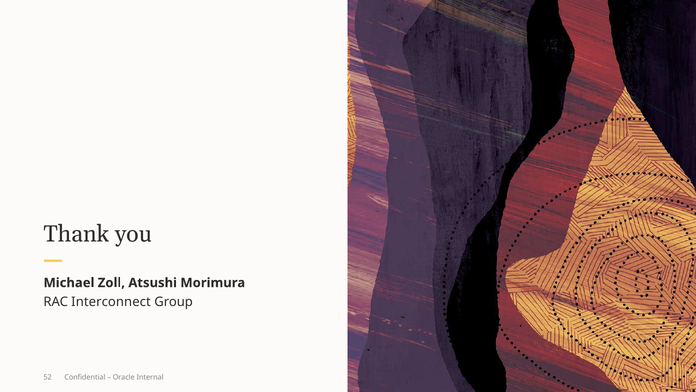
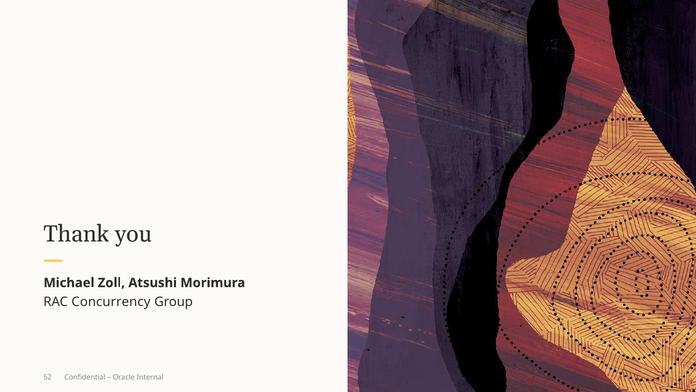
Interconnect: Interconnect -> Concurrency
